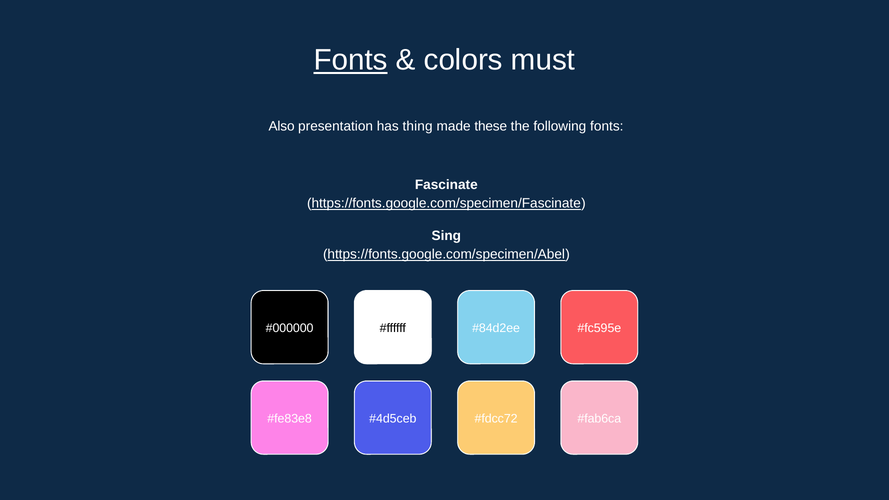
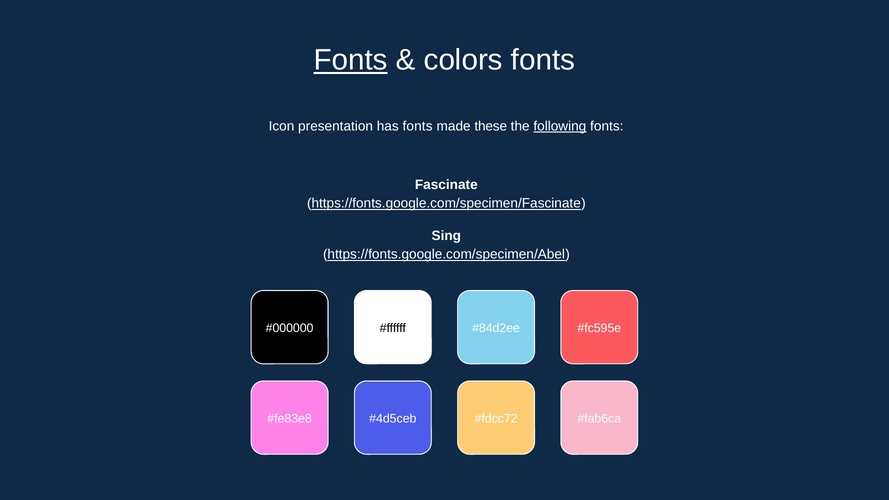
colors must: must -> fonts
Also: Also -> Icon
has thing: thing -> fonts
following underline: none -> present
